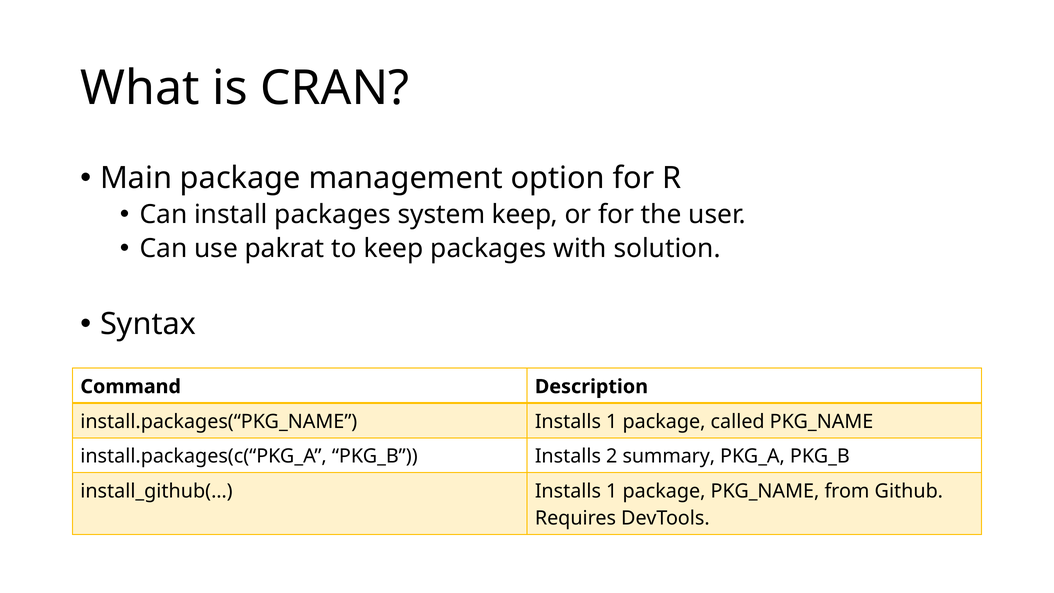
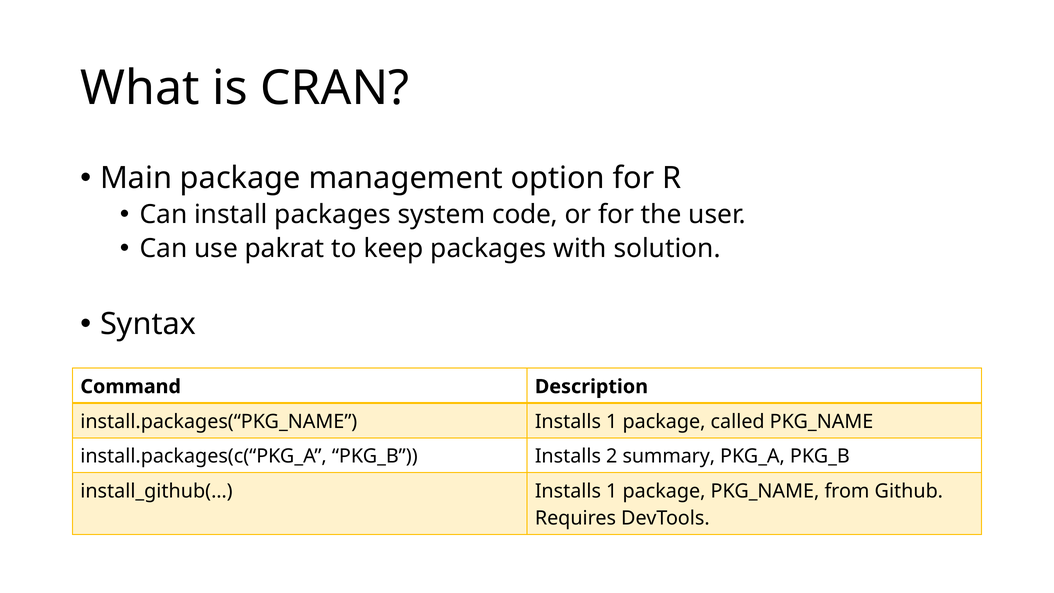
system keep: keep -> code
